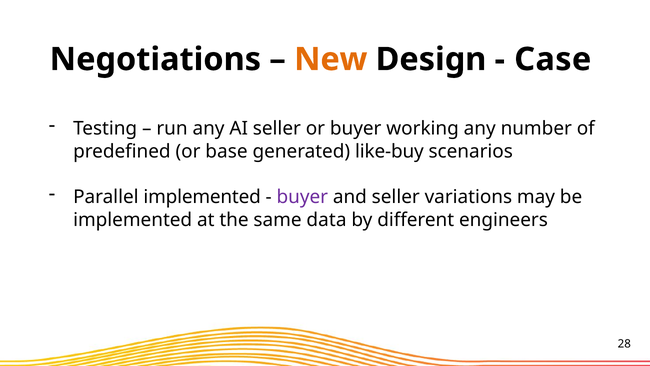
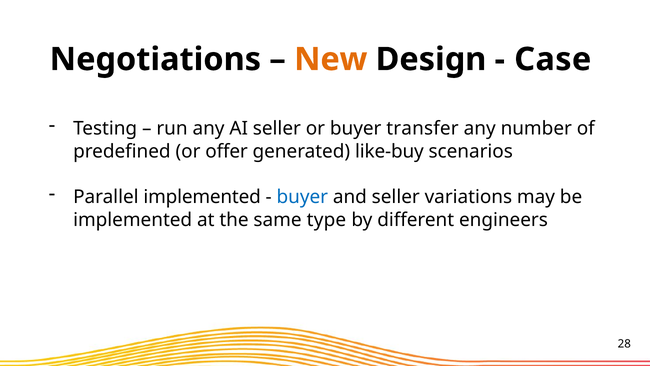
working: working -> transfer
base: base -> offer
buyer at (302, 197) colour: purple -> blue
data: data -> type
